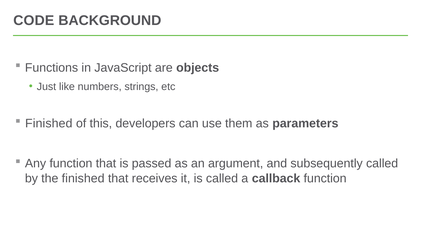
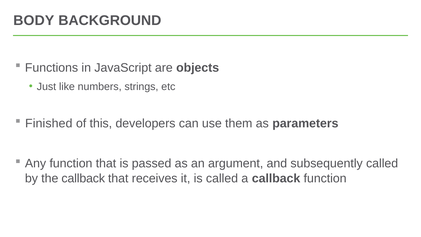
CODE: CODE -> BODY
the finished: finished -> callback
